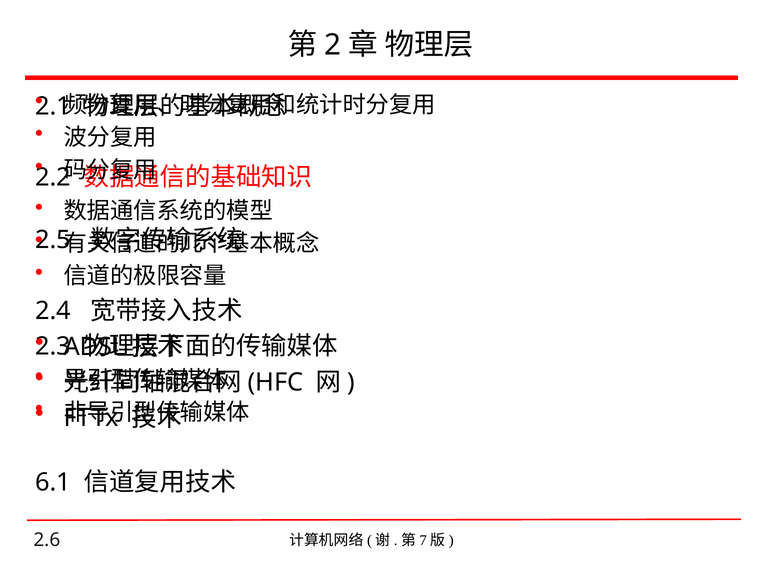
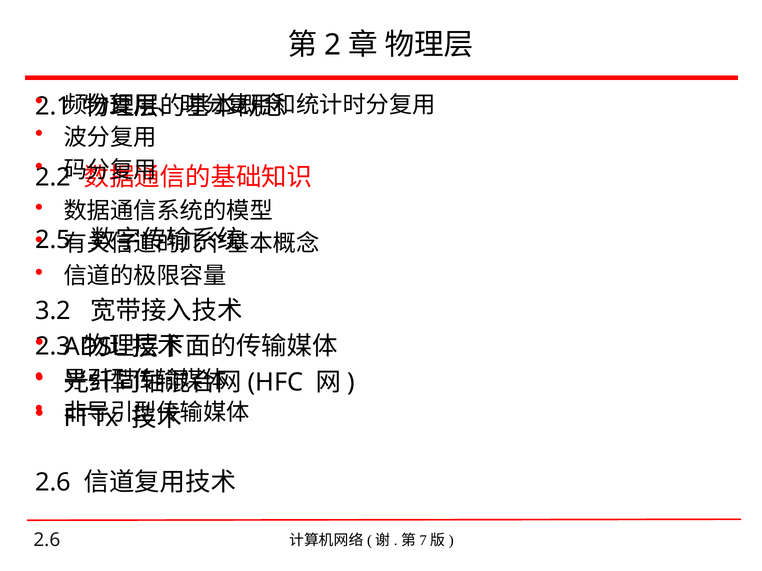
2.4: 2.4 -> 3.2
6.1 at (53, 483): 6.1 -> 2.6
